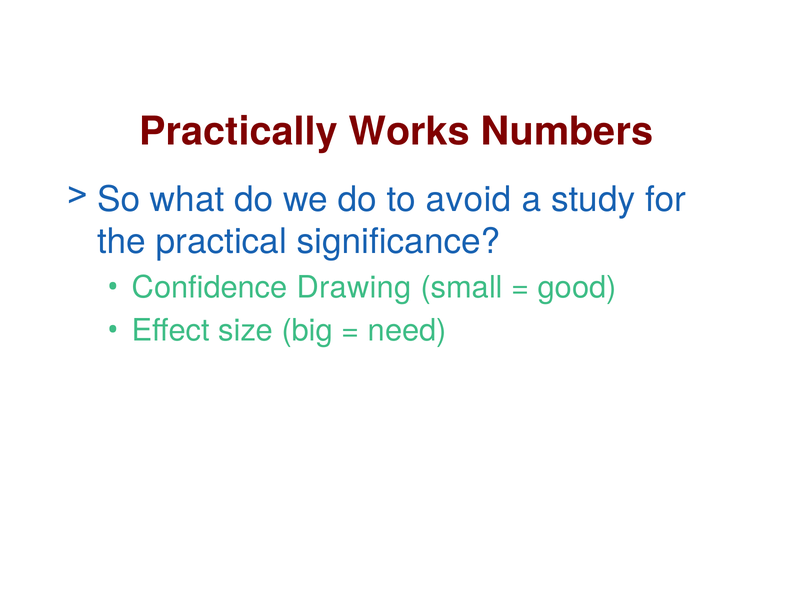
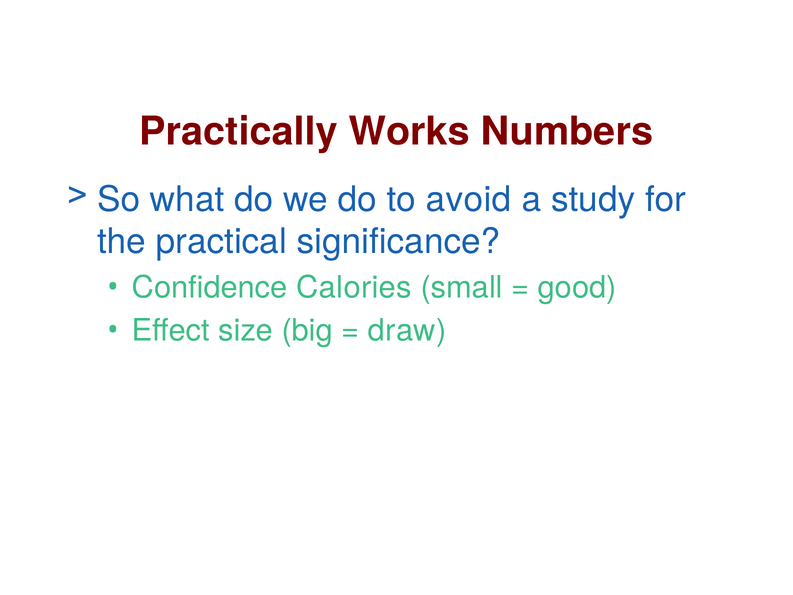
Drawing: Drawing -> Calories
need: need -> draw
